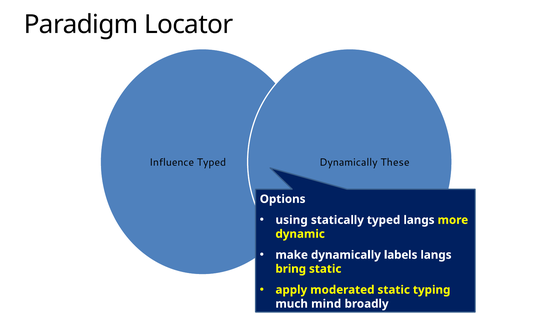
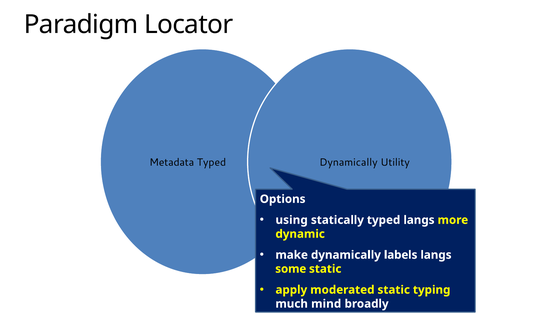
Influence: Influence -> Metadata
These: These -> Utility
bring: bring -> some
